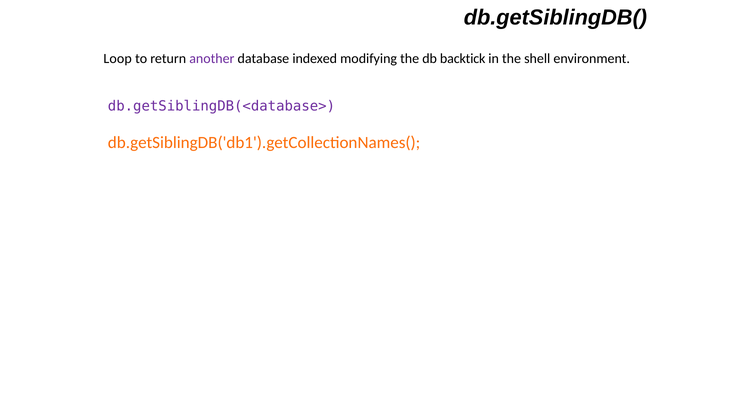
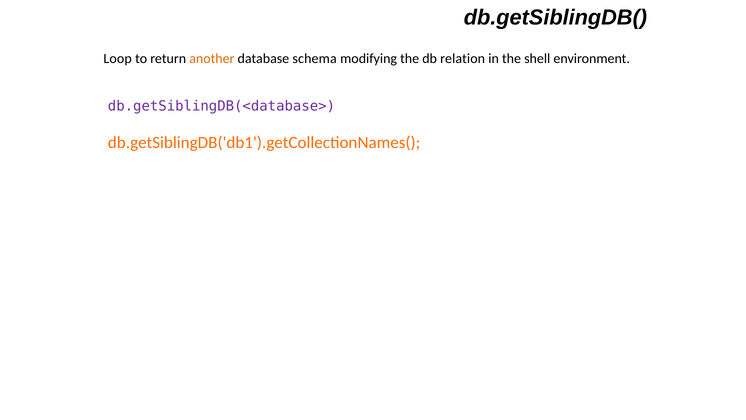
another colour: purple -> orange
indexed: indexed -> schema
backtick: backtick -> relation
